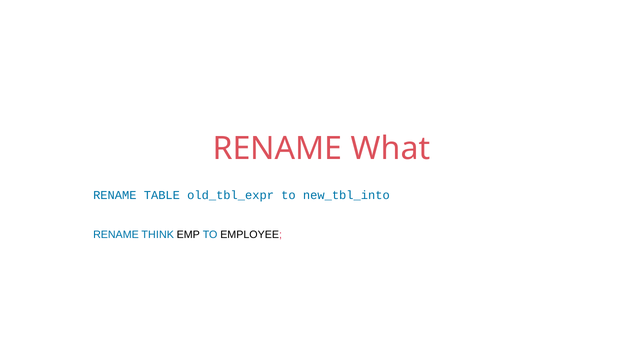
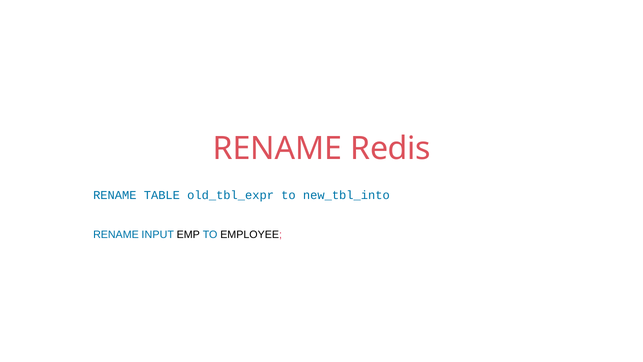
What: What -> Redis
THINK: THINK -> INPUT
